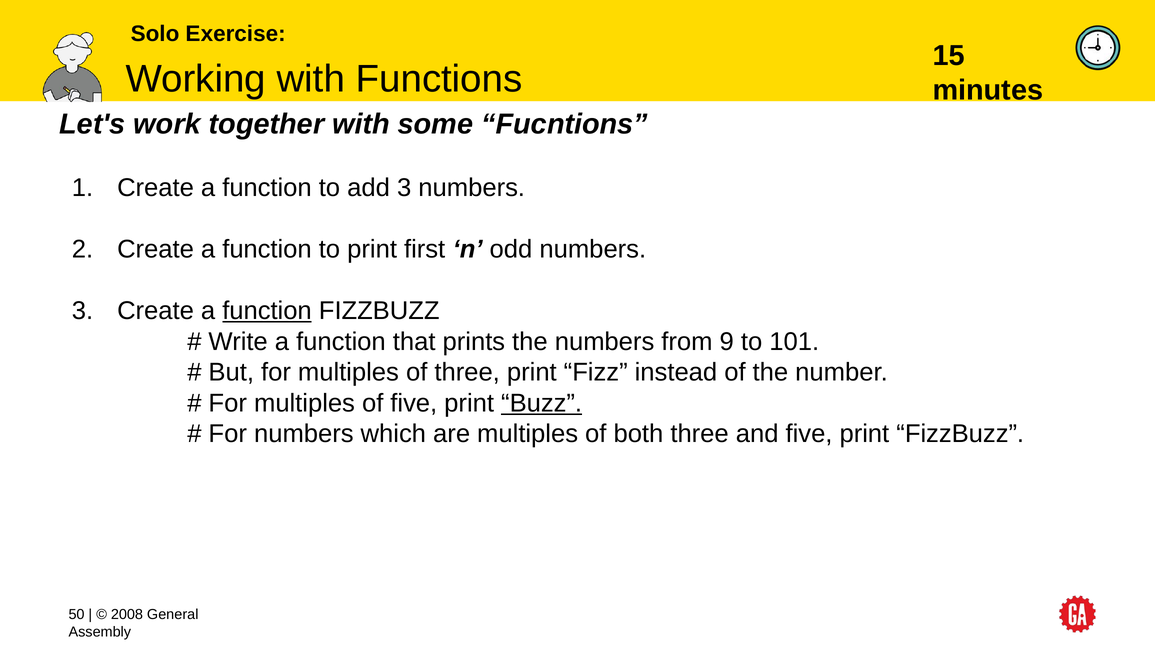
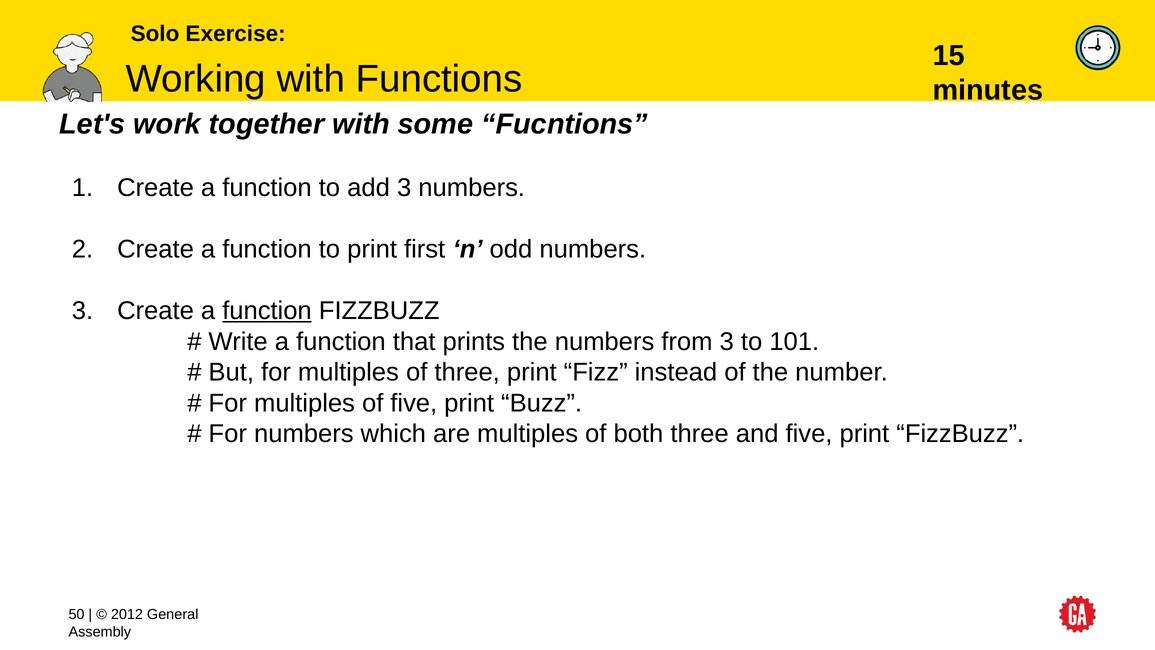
from 9: 9 -> 3
Buzz underline: present -> none
2008: 2008 -> 2012
